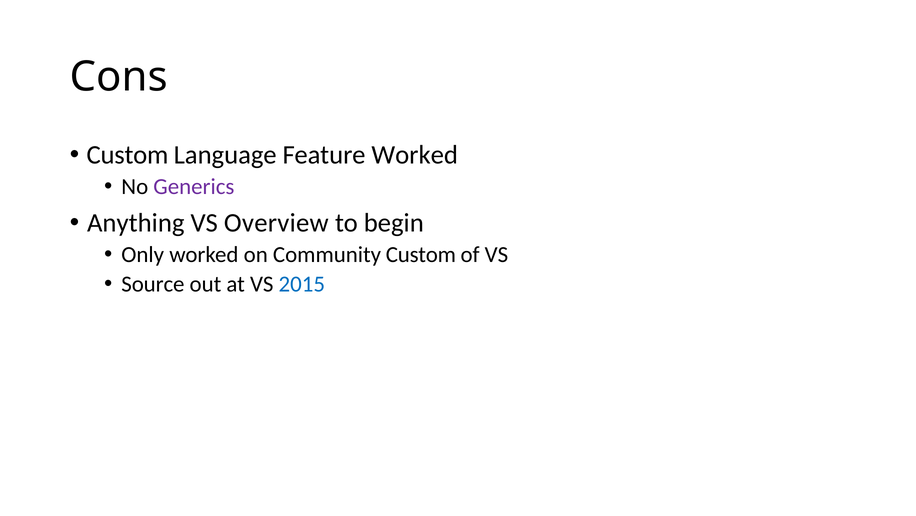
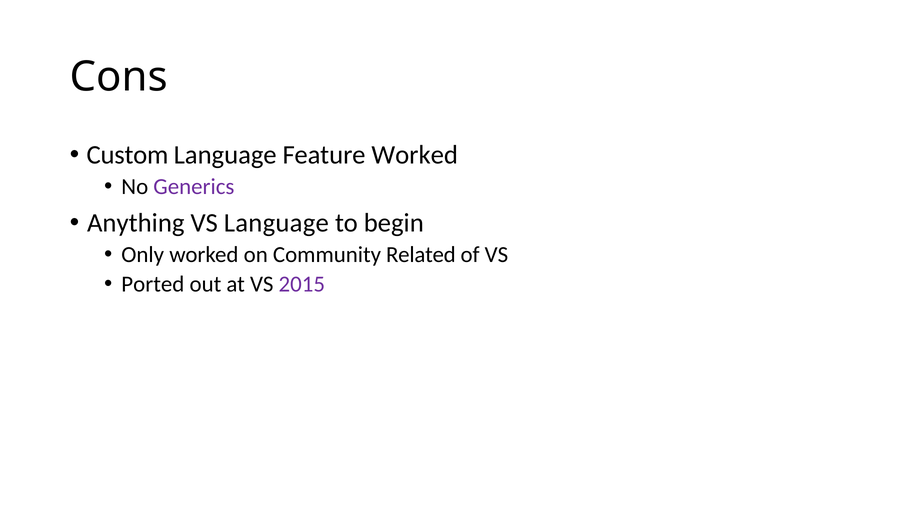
VS Overview: Overview -> Language
Community Custom: Custom -> Related
Source: Source -> Ported
2015 colour: blue -> purple
